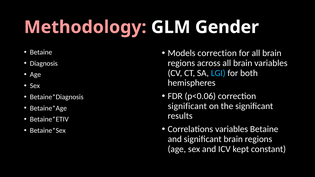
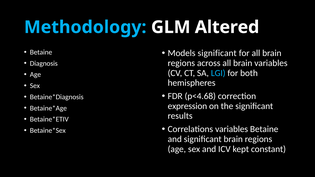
Methodology colour: pink -> light blue
Gender: Gender -> Altered
Models correction: correction -> significant
p<0.06: p<0.06 -> p<4.68
significant at (187, 106): significant -> expression
